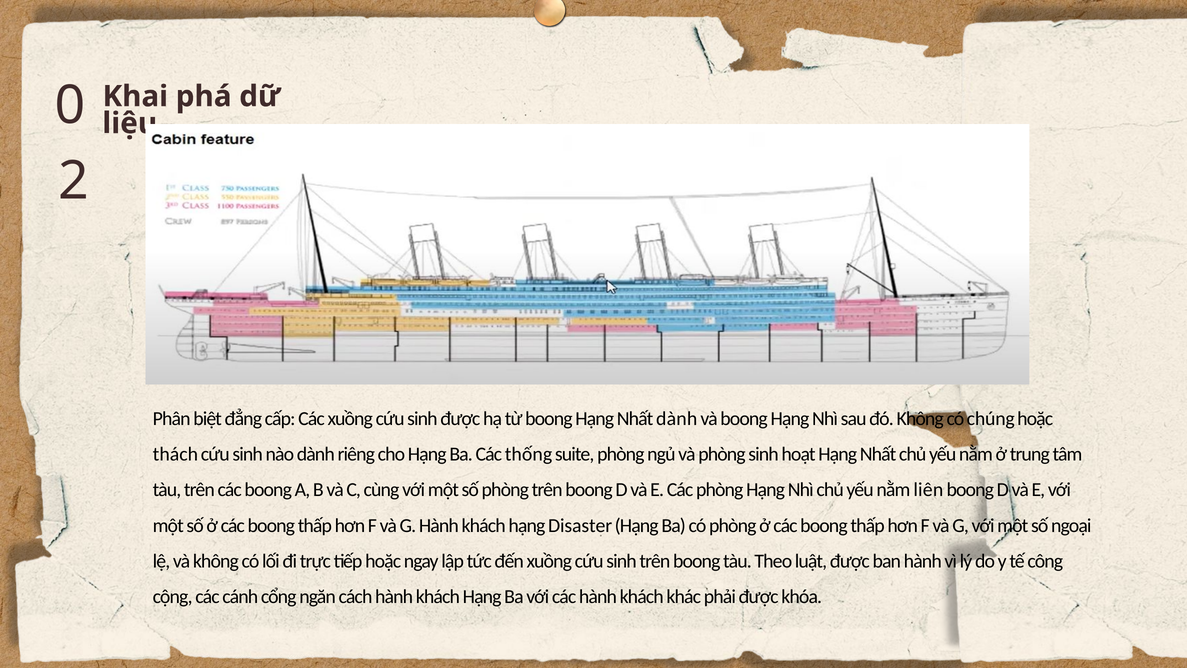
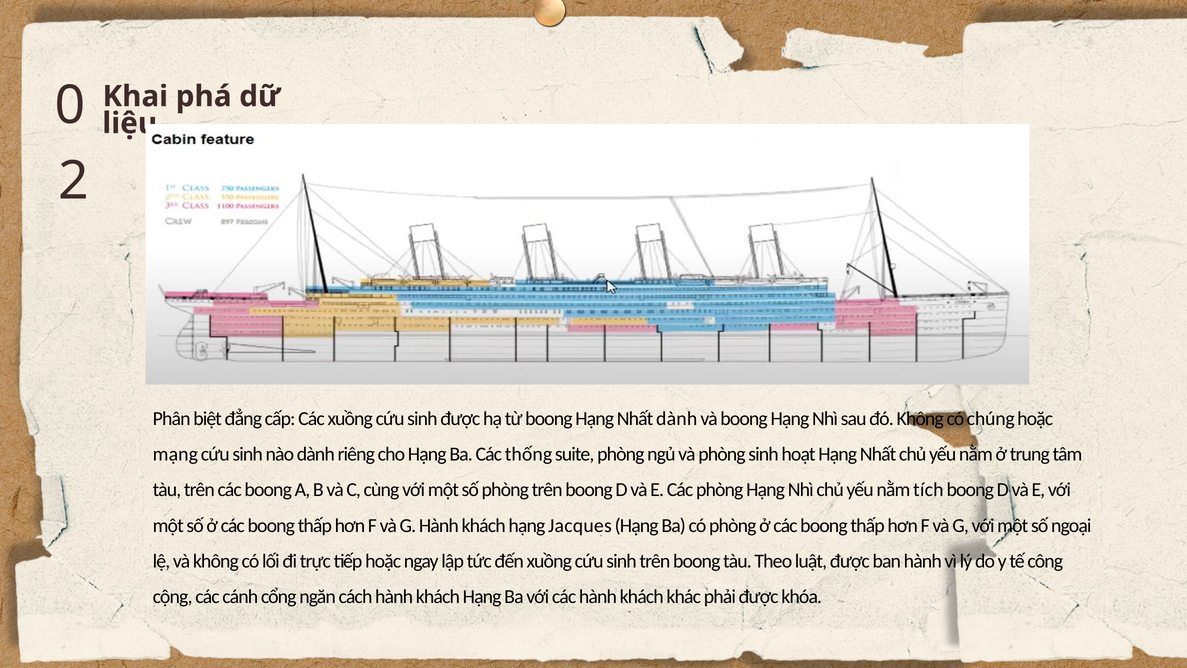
thách: thách -> mạng
liên: liên -> tích
Disaster: Disaster -> Jacques
